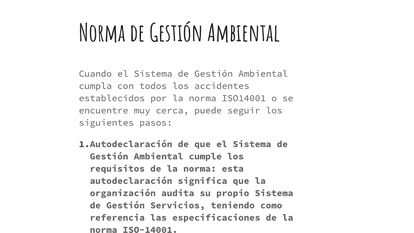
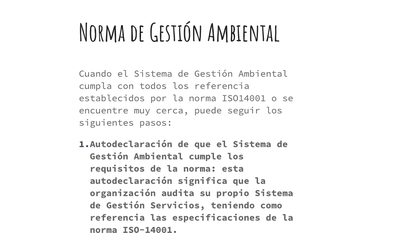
los accidentes: accidentes -> referencia
